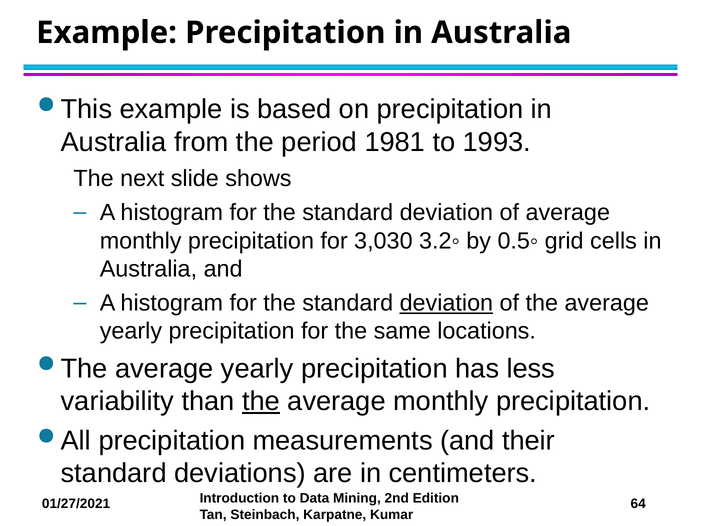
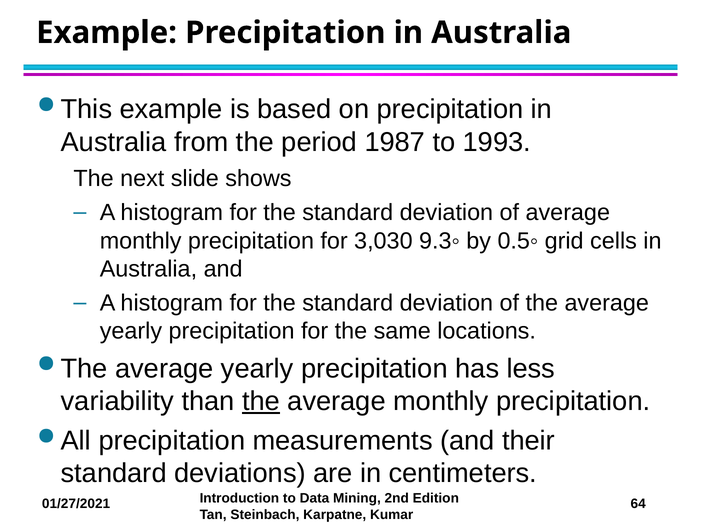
1981: 1981 -> 1987
3.2◦: 3.2◦ -> 9.3◦
deviation at (446, 303) underline: present -> none
